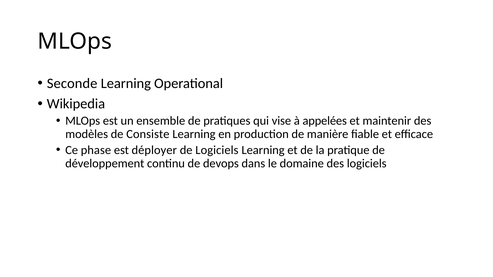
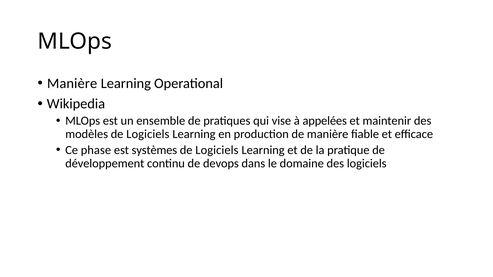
Seconde at (72, 83): Seconde -> Manière
modèles de Consiste: Consiste -> Logiciels
déployer: déployer -> systèmes
